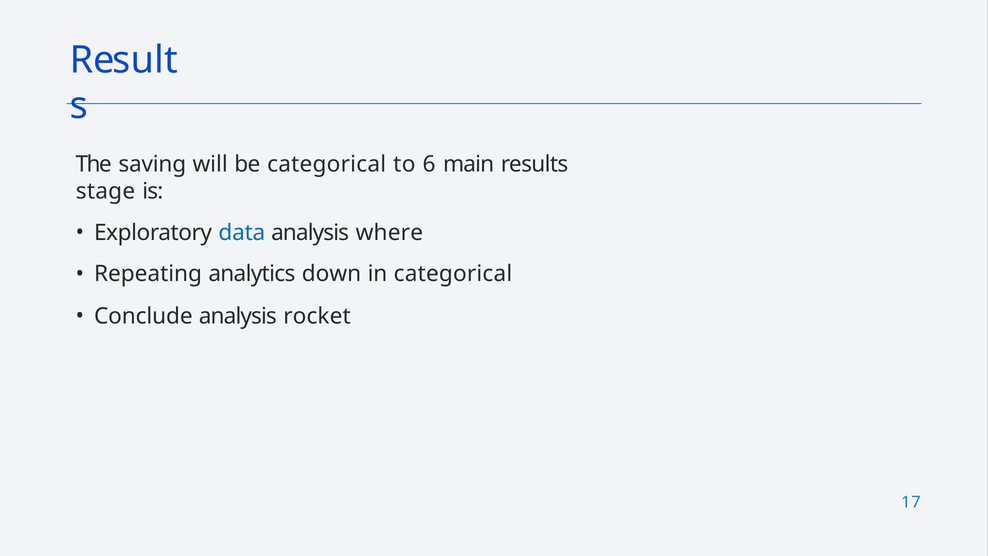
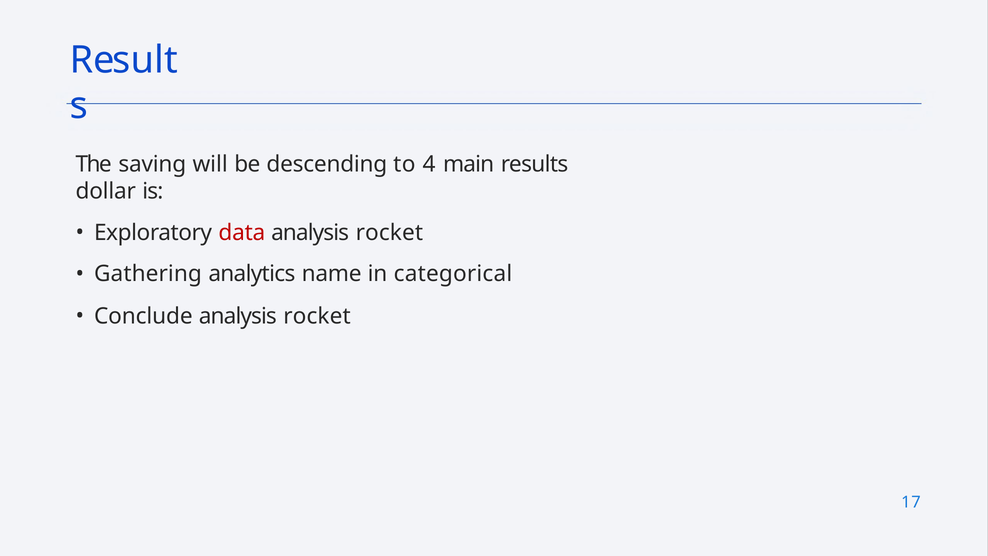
be categorical: categorical -> descending
6: 6 -> 4
stage: stage -> dollar
data colour: blue -> red
where at (389, 233): where -> rocket
Repeating: Repeating -> Gathering
down: down -> name
